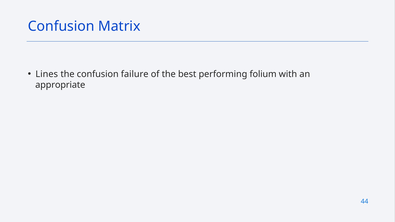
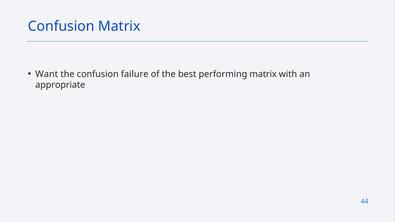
Lines: Lines -> Want
performing folium: folium -> matrix
